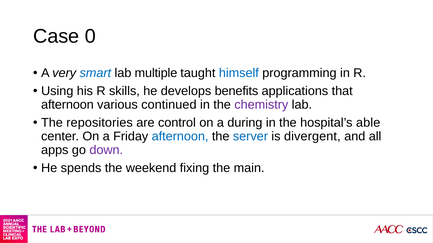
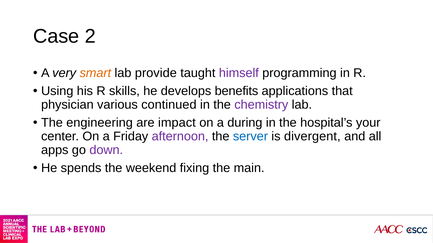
0: 0 -> 2
smart colour: blue -> orange
multiple: multiple -> provide
himself colour: blue -> purple
afternoon at (67, 105): afternoon -> physician
repositories: repositories -> engineering
control: control -> impact
able: able -> your
afternoon at (180, 137) colour: blue -> purple
